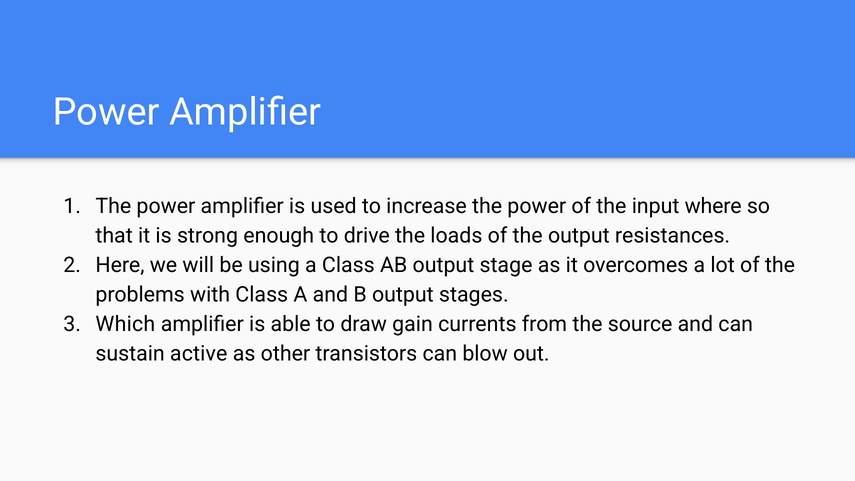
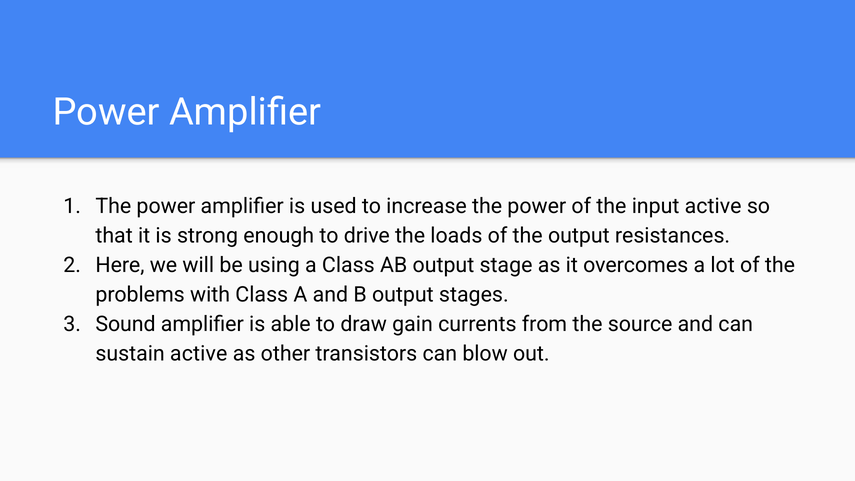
input where: where -> active
Which: Which -> Sound
